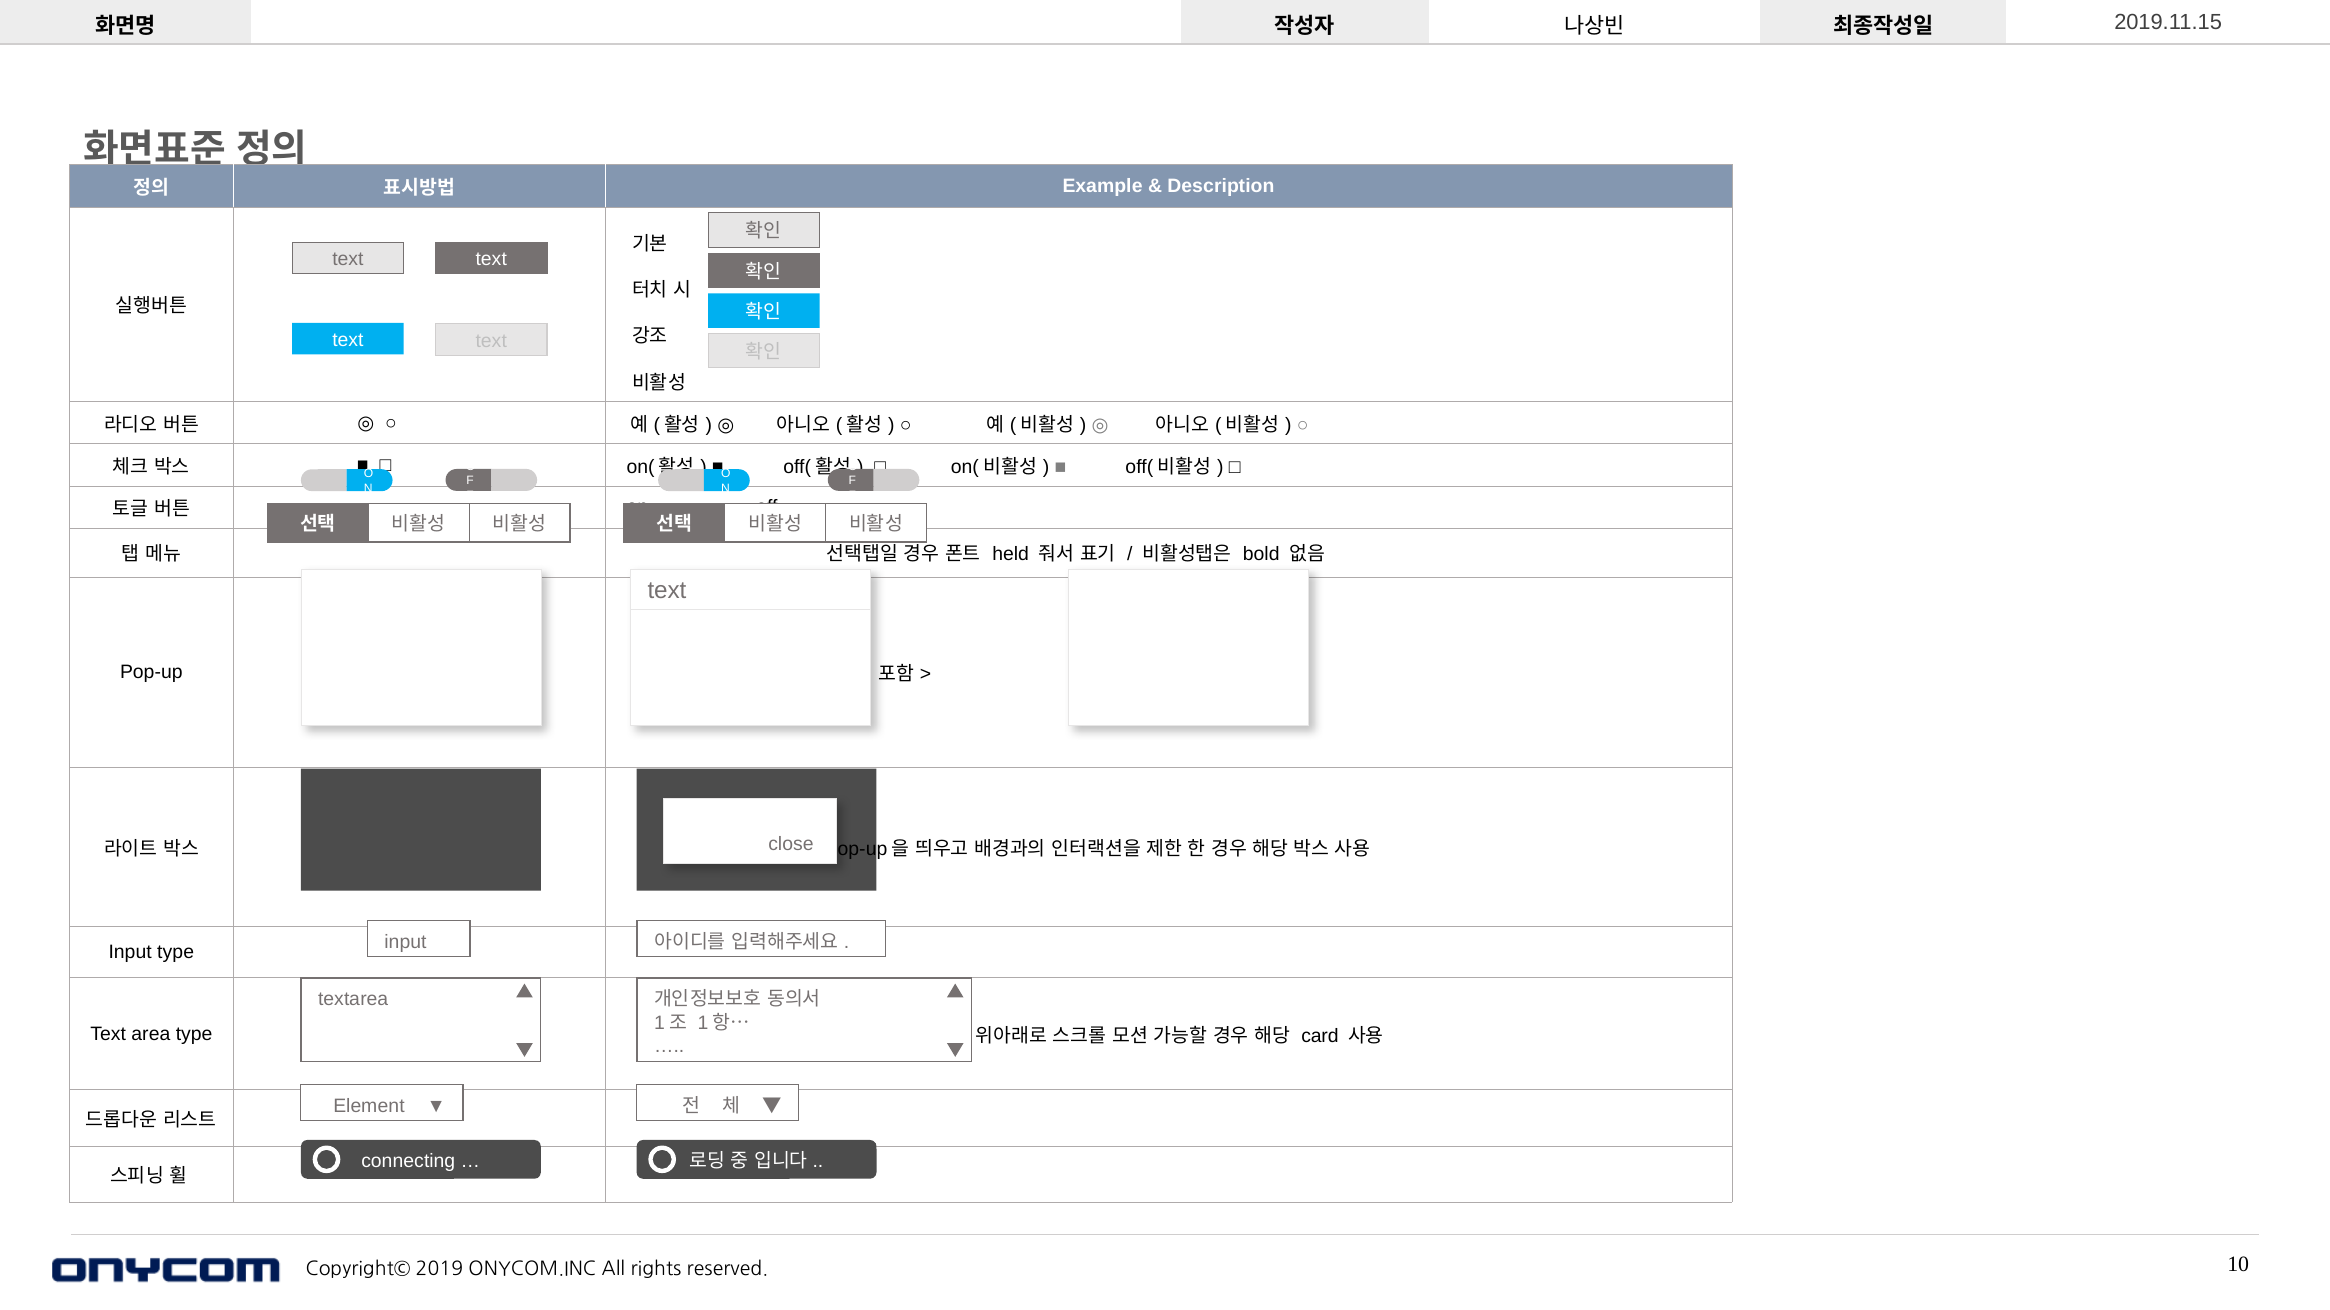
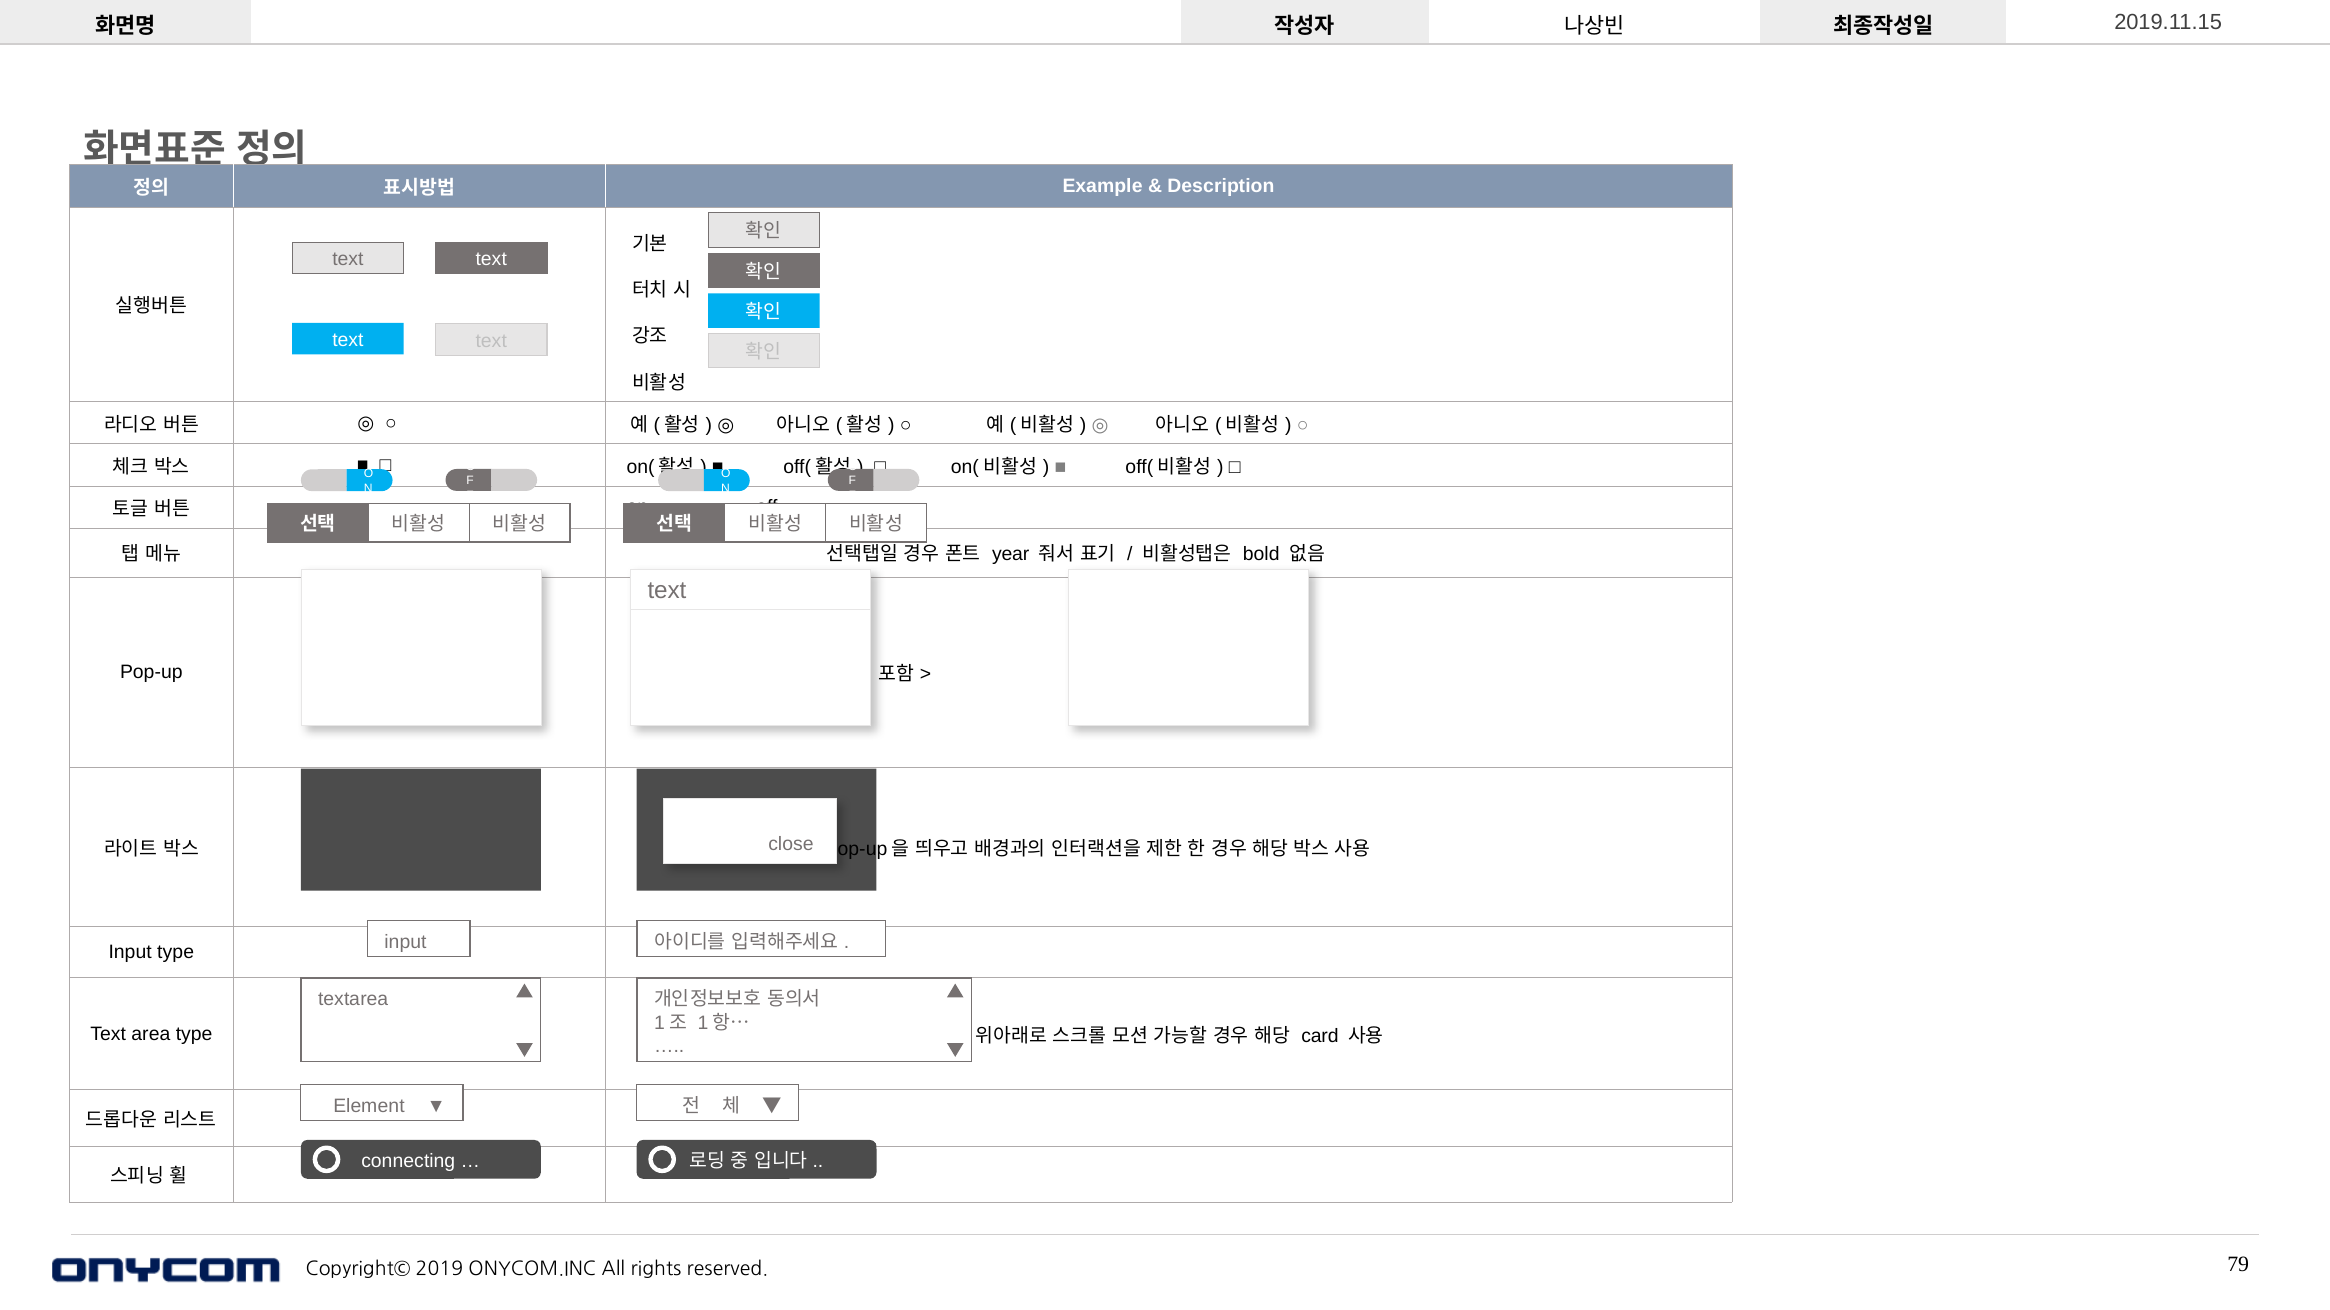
held: held -> year
10: 10 -> 79
